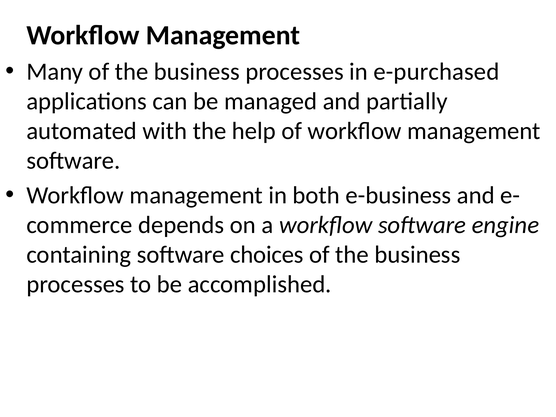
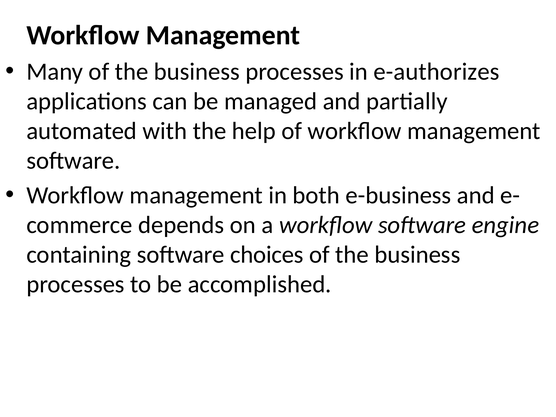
e-purchased: e-purchased -> e-authorizes
